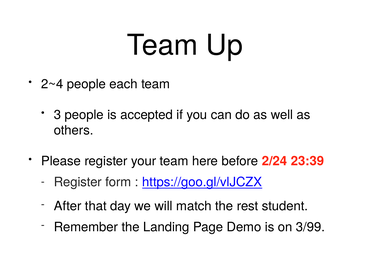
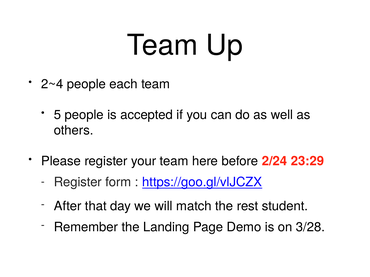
3: 3 -> 5
23:39: 23:39 -> 23:29
3/99: 3/99 -> 3/28
